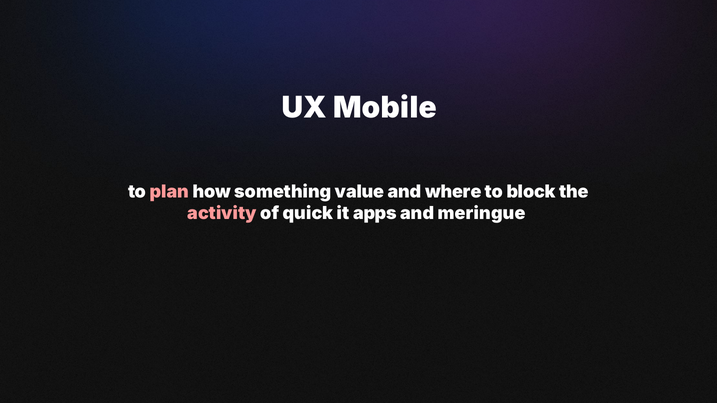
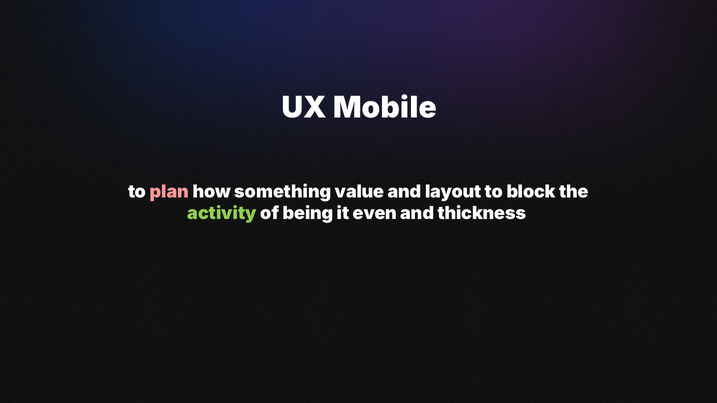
where: where -> layout
activity colour: pink -> light green
quick: quick -> being
apps: apps -> even
meringue: meringue -> thickness
